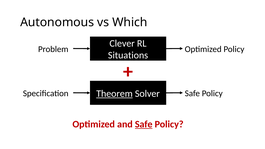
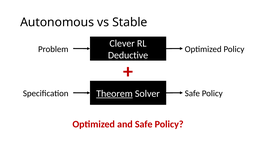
Which: Which -> Stable
Situations: Situations -> Deductive
Safe at (144, 124) underline: present -> none
